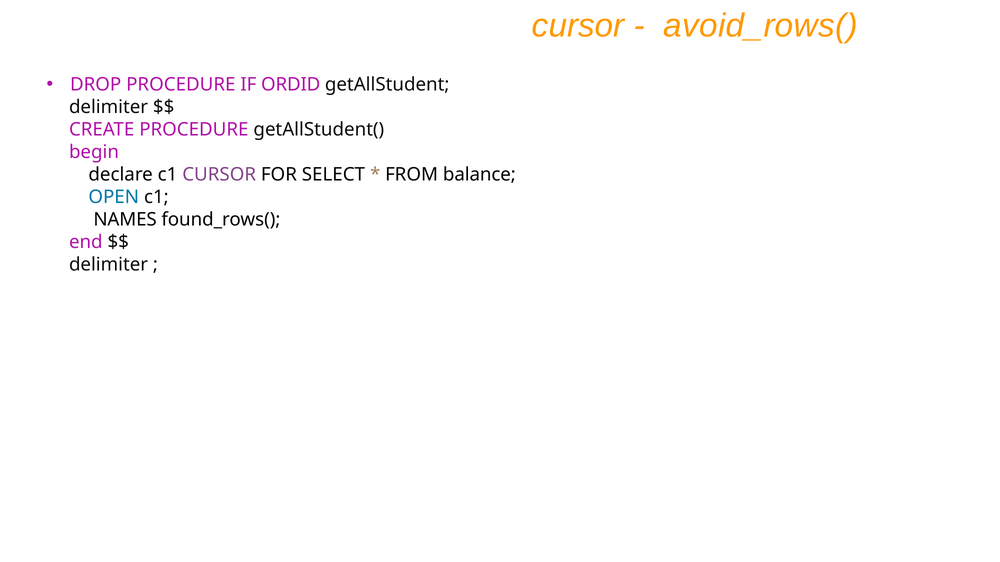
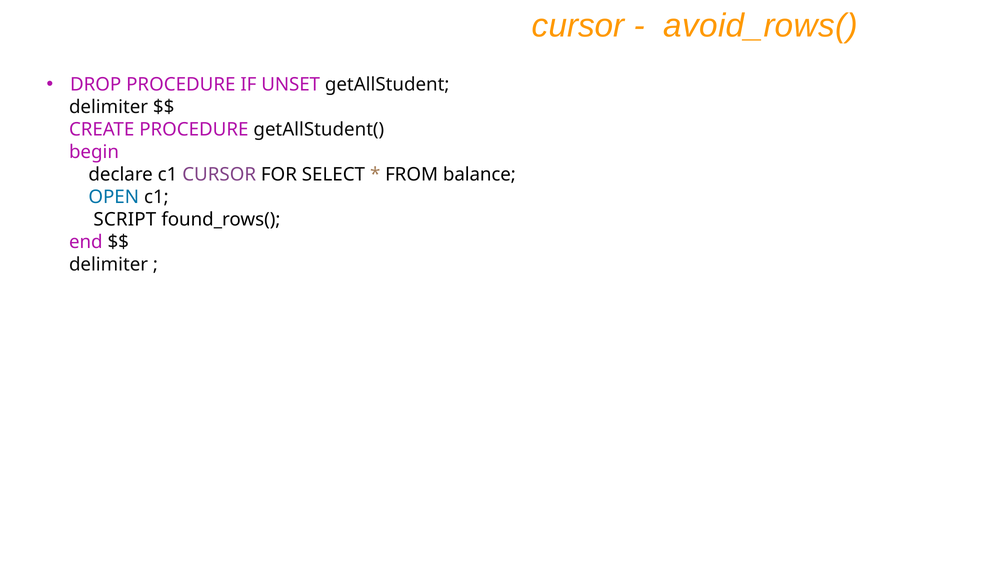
ORDID: ORDID -> UNSET
NAMES: NAMES -> SCRIPT
